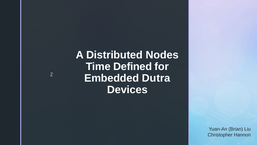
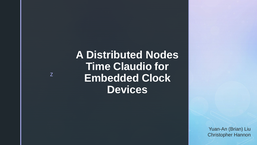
Defined: Defined -> Claudio
Dutra: Dutra -> Clock
